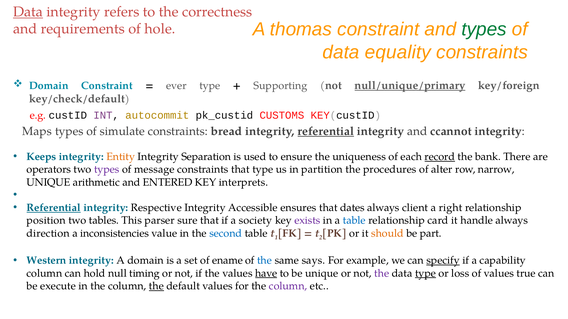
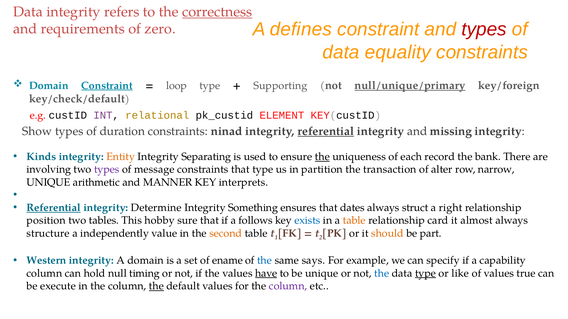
Data at (28, 12) underline: present -> none
correctness underline: none -> present
thomas: thomas -> defines
types at (484, 29) colour: green -> red
hole: hole -> zero
Constraint at (107, 86) underline: none -> present
ever: ever -> loop
autocommit: autocommit -> relational
CUSTOMS: CUSTOMS -> ELEMENT
Maps: Maps -> Show
simulate: simulate -> duration
bread: bread -> ninad
ccannot: ccannot -> missing
Keeps: Keeps -> Kinds
Separation: Separation -> Separating
the at (322, 157) underline: none -> present
record underline: present -> none
operators: operators -> involving
procedures: procedures -> transaction
ENTERED: ENTERED -> MANNER
Respective: Respective -> Determine
Accessible: Accessible -> Something
client: client -> struct
parser: parser -> hobby
society: society -> follows
exists colour: purple -> blue
table at (354, 221) colour: blue -> orange
handle: handle -> almost
direction: direction -> structure
inconsistencies: inconsistencies -> independently
second colour: blue -> orange
specify underline: present -> none
the at (382, 274) colour: purple -> blue
loss: loss -> like
